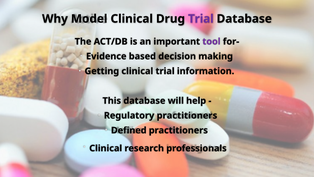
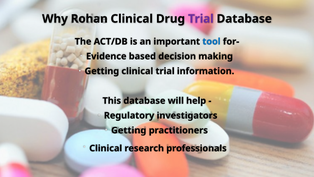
Model: Model -> Rohan
tool colour: purple -> blue
Regulatory practitioners: practitioners -> investigators
Defined at (129, 130): Defined -> Getting
